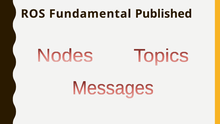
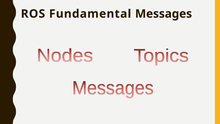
Published: Published -> Messages
